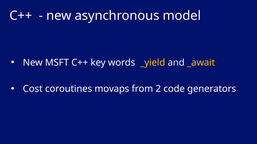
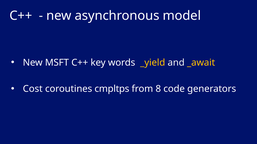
movaps: movaps -> cmpltps
2: 2 -> 8
